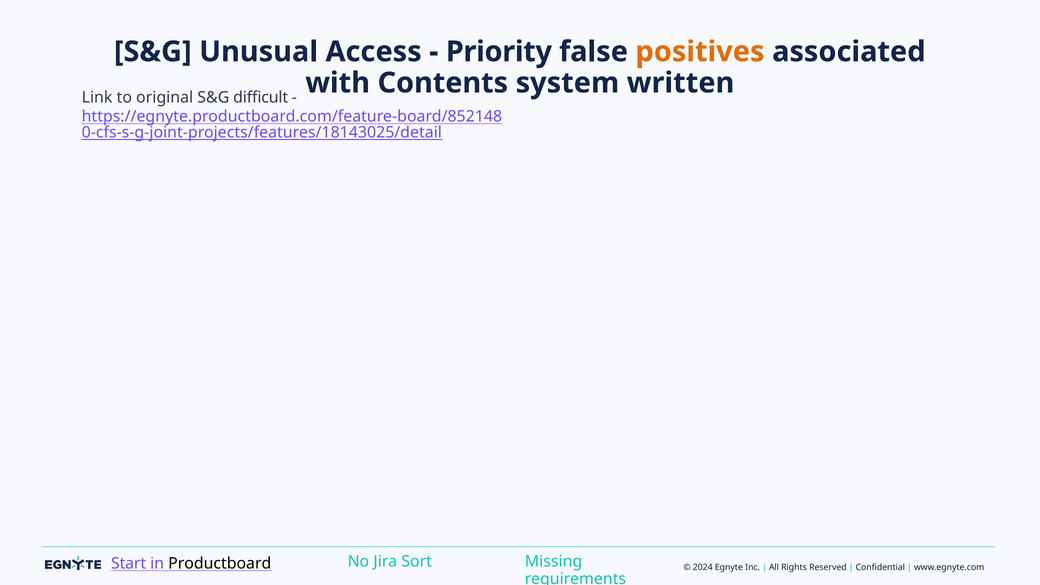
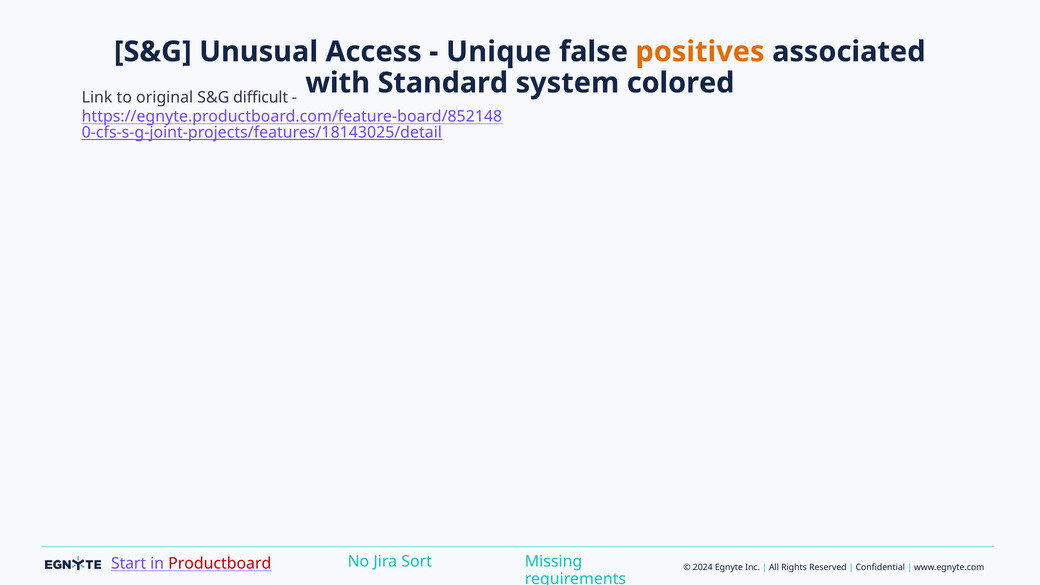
Priority: Priority -> Unique
Contents: Contents -> Standard
written: written -> colored
Productboard colour: black -> red
